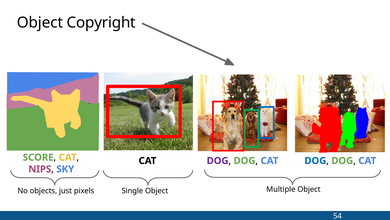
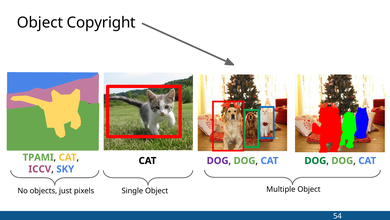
SCORE: SCORE -> TPAMI
DOG at (315, 160) colour: blue -> green
NIPS: NIPS -> ICCV
